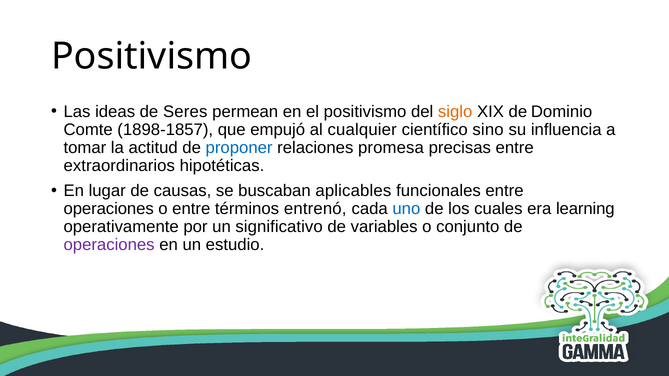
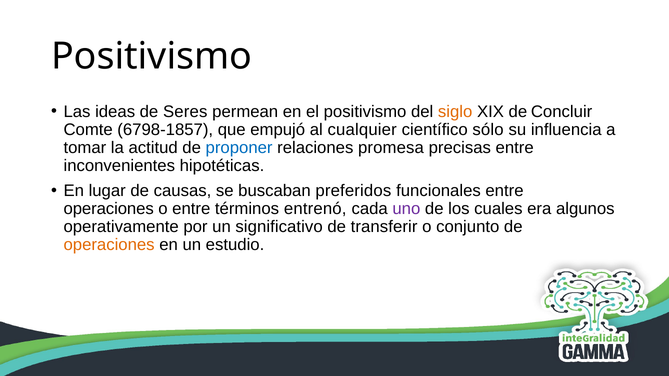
Dominio: Dominio -> Concluir
1898-1857: 1898-1857 -> 6798-1857
sino: sino -> sólo
extraordinarios: extraordinarios -> inconvenientes
aplicables: aplicables -> preferidos
uno colour: blue -> purple
learning: learning -> algunos
variables: variables -> transferir
operaciones at (109, 245) colour: purple -> orange
